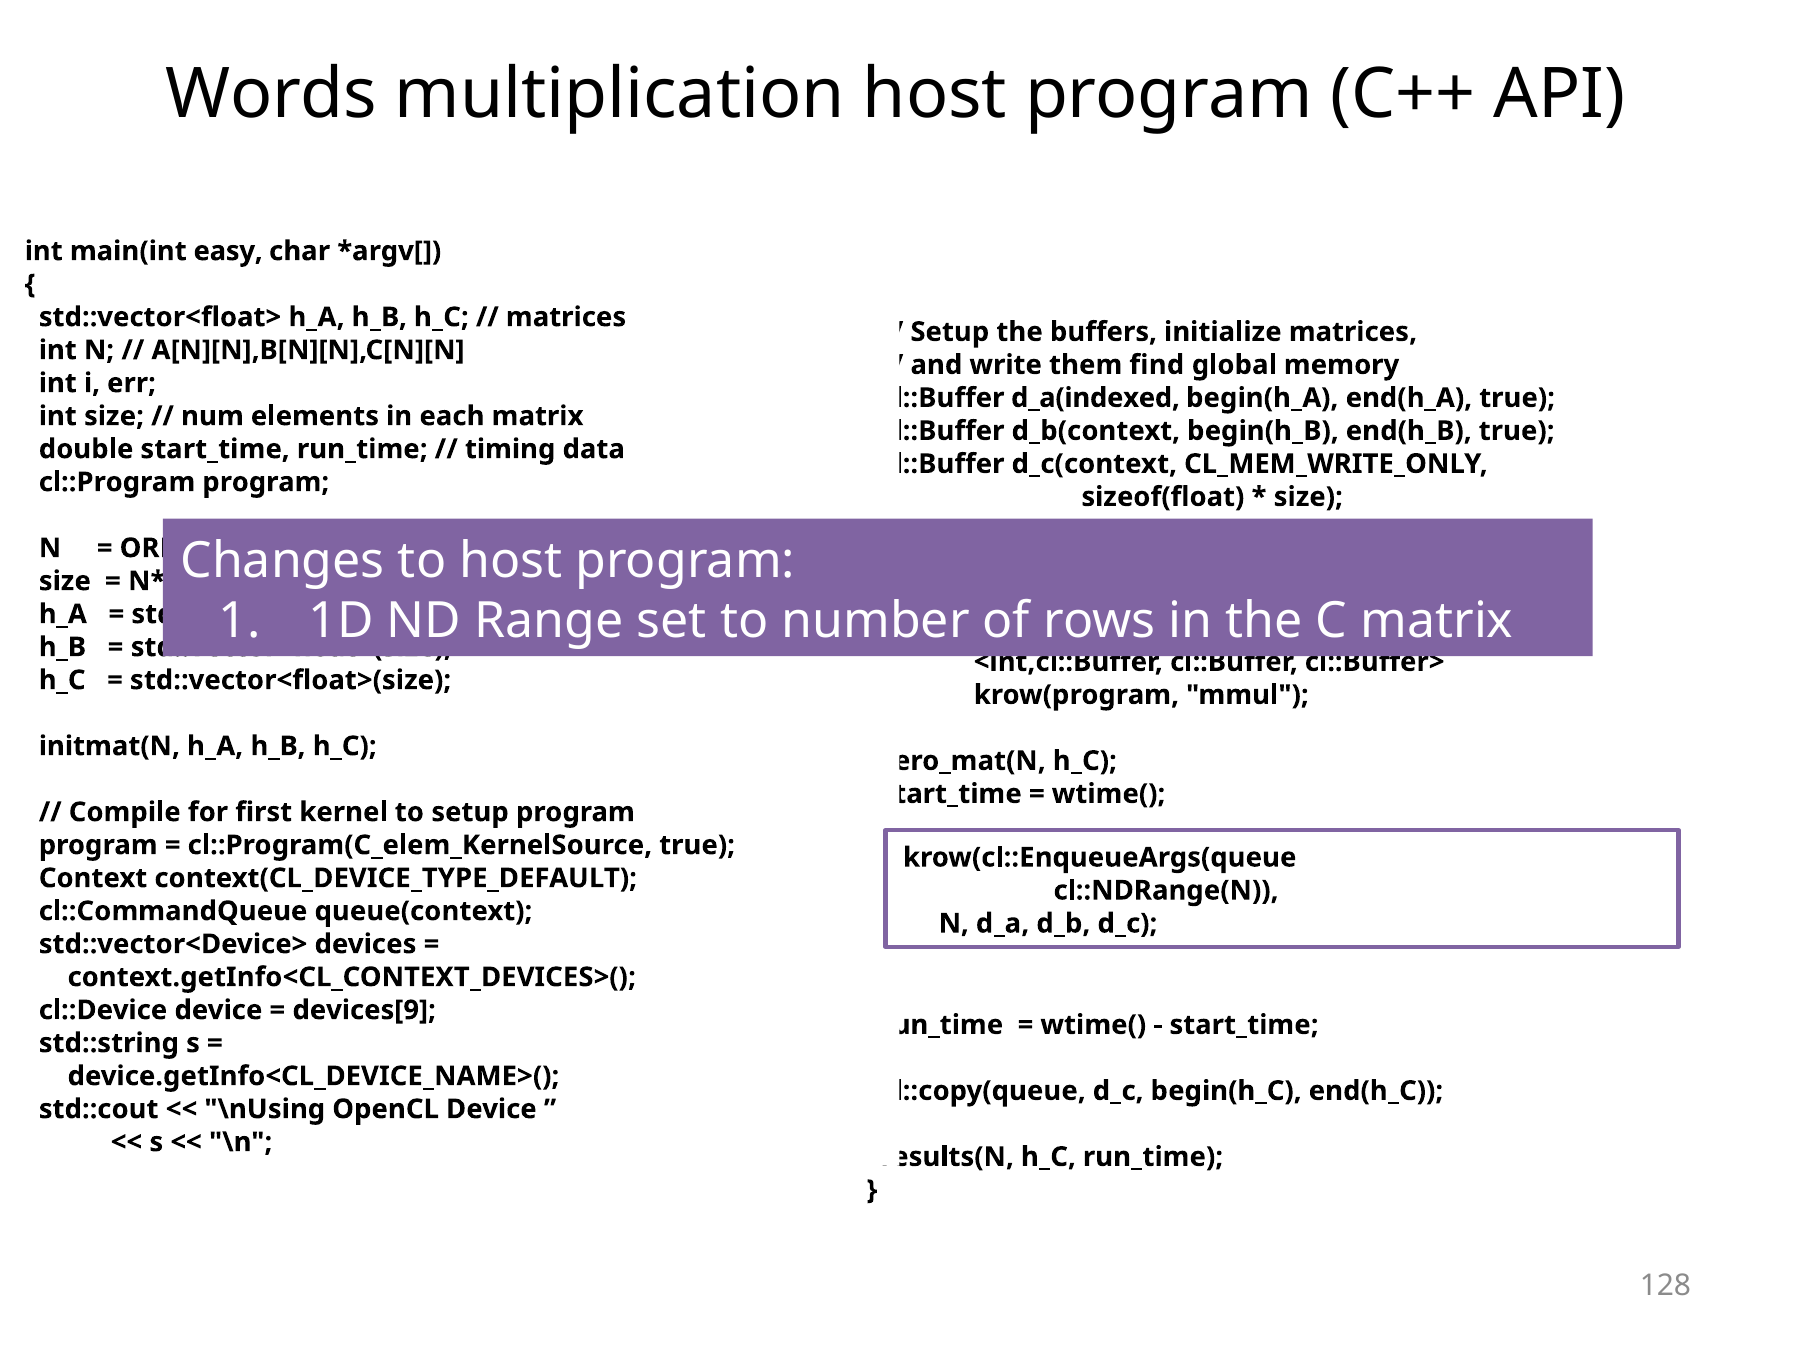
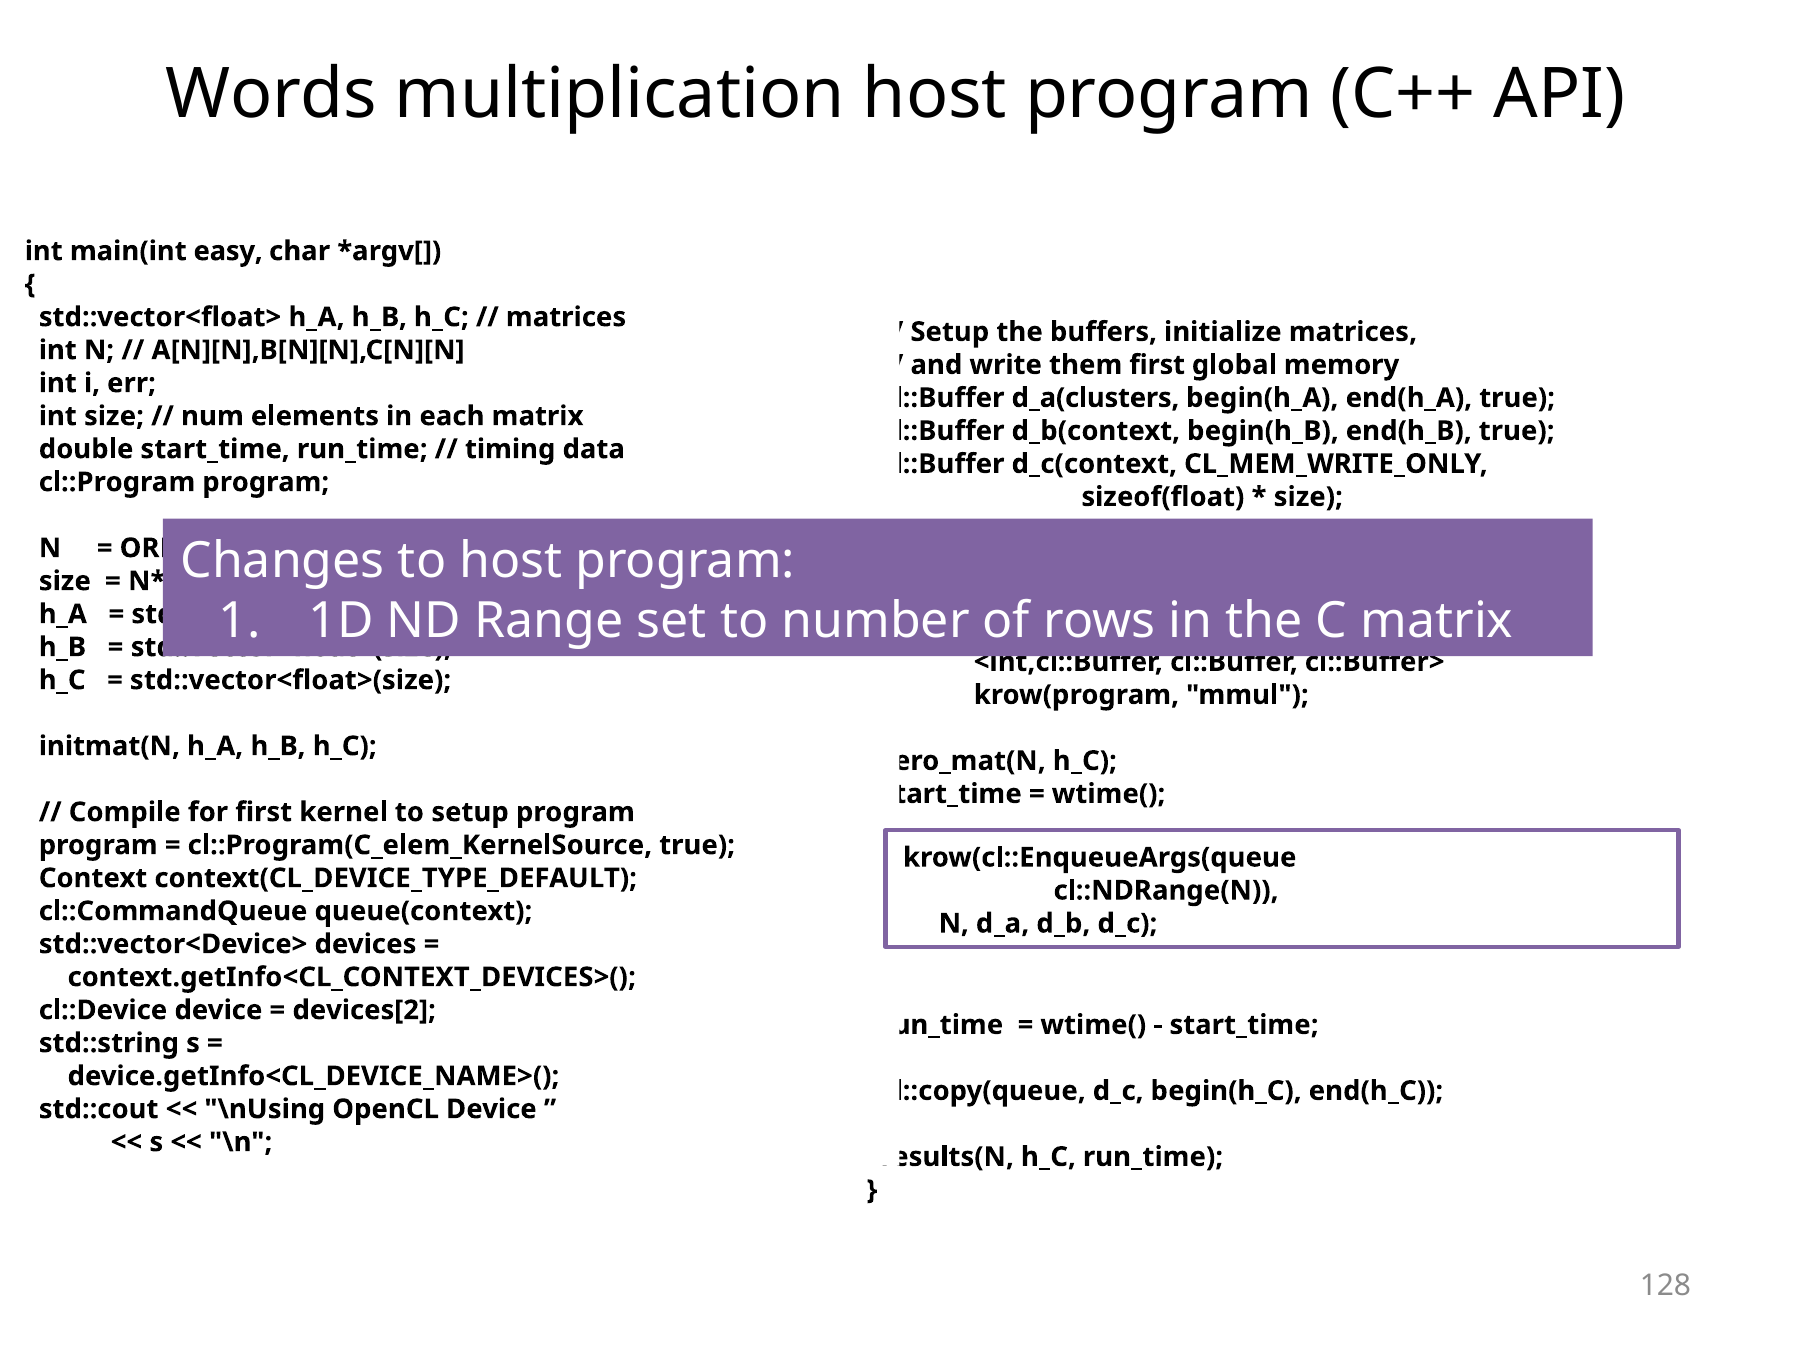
them find: find -> first
d_a(indexed: d_a(indexed -> d_a(clusters
devices[9: devices[9 -> devices[2
